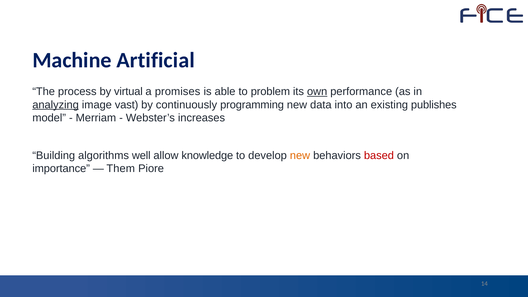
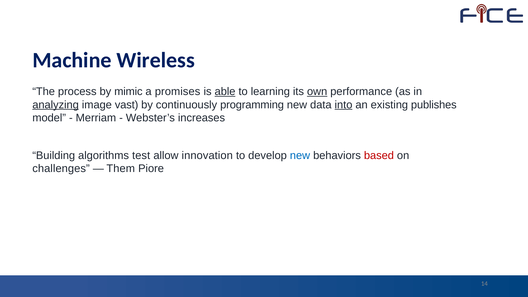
Artificial: Artificial -> Wireless
virtual: virtual -> mimic
able underline: none -> present
problem: problem -> learning
into underline: none -> present
well: well -> test
knowledge: knowledge -> innovation
new at (300, 155) colour: orange -> blue
importance: importance -> challenges
